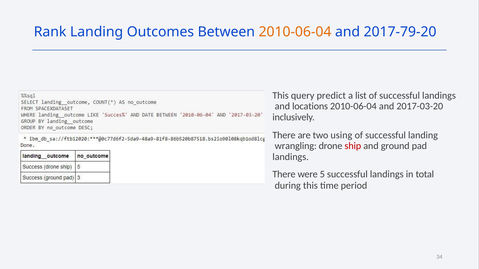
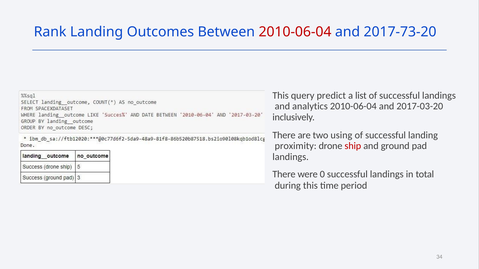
2010-06-04 at (295, 32) colour: orange -> red
2017-79-20: 2017-79-20 -> 2017-73-20
locations: locations -> analytics
wrangling: wrangling -> proximity
5: 5 -> 0
